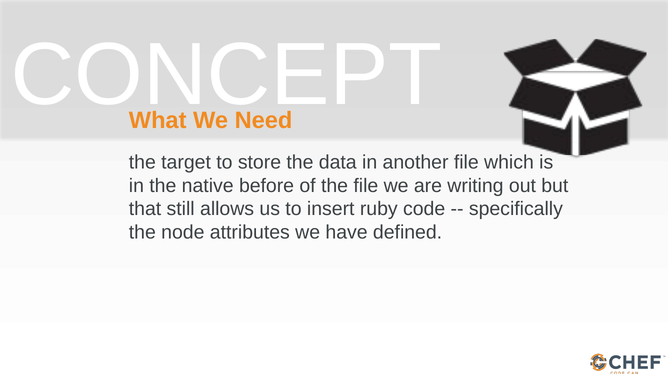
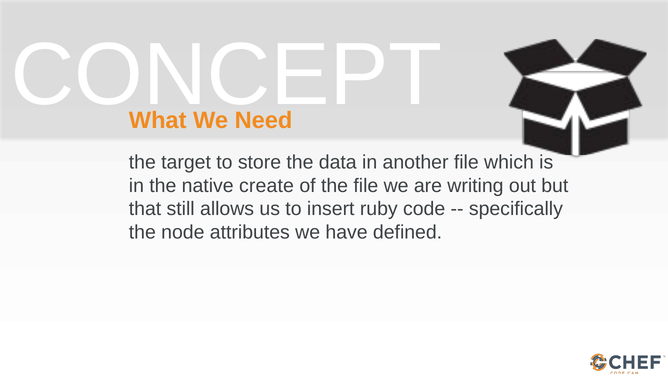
before: before -> create
